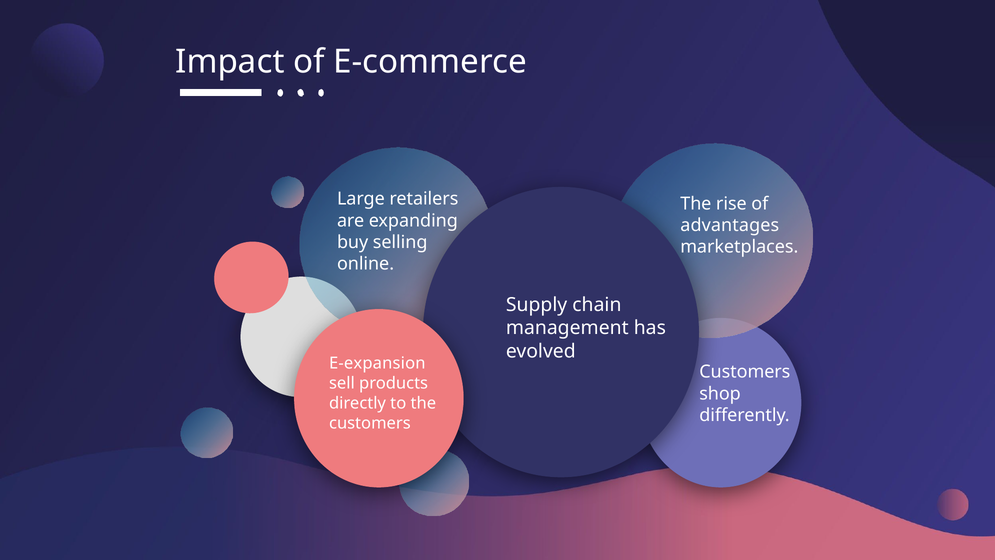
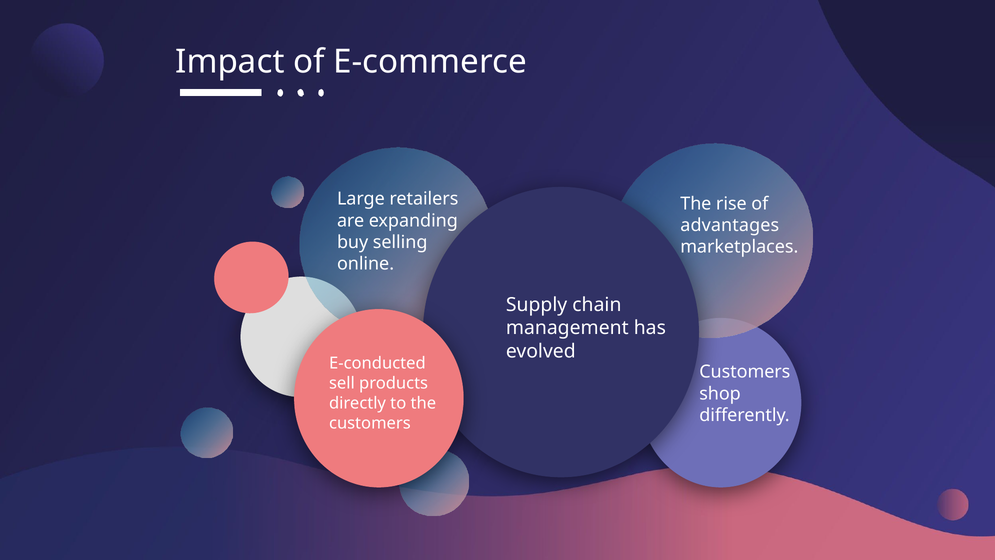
E-expansion: E-expansion -> E-conducted
